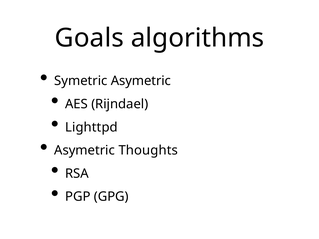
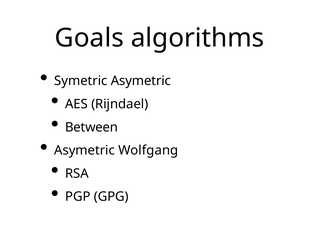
Lighttpd: Lighttpd -> Between
Thoughts: Thoughts -> Wolfgang
